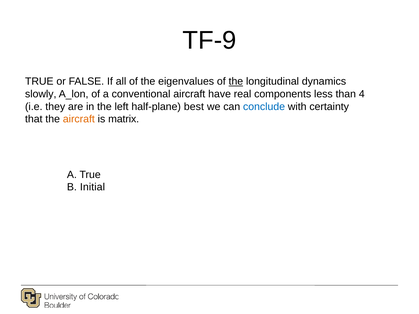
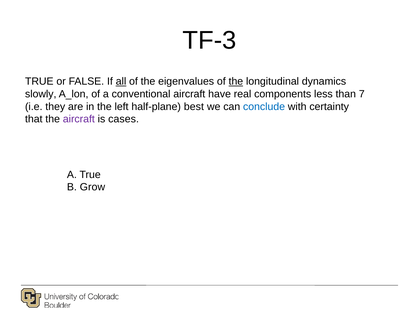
TF-9: TF-9 -> TF-3
all underline: none -> present
4: 4 -> 7
aircraft at (79, 119) colour: orange -> purple
matrix: matrix -> cases
Initial: Initial -> Grow
